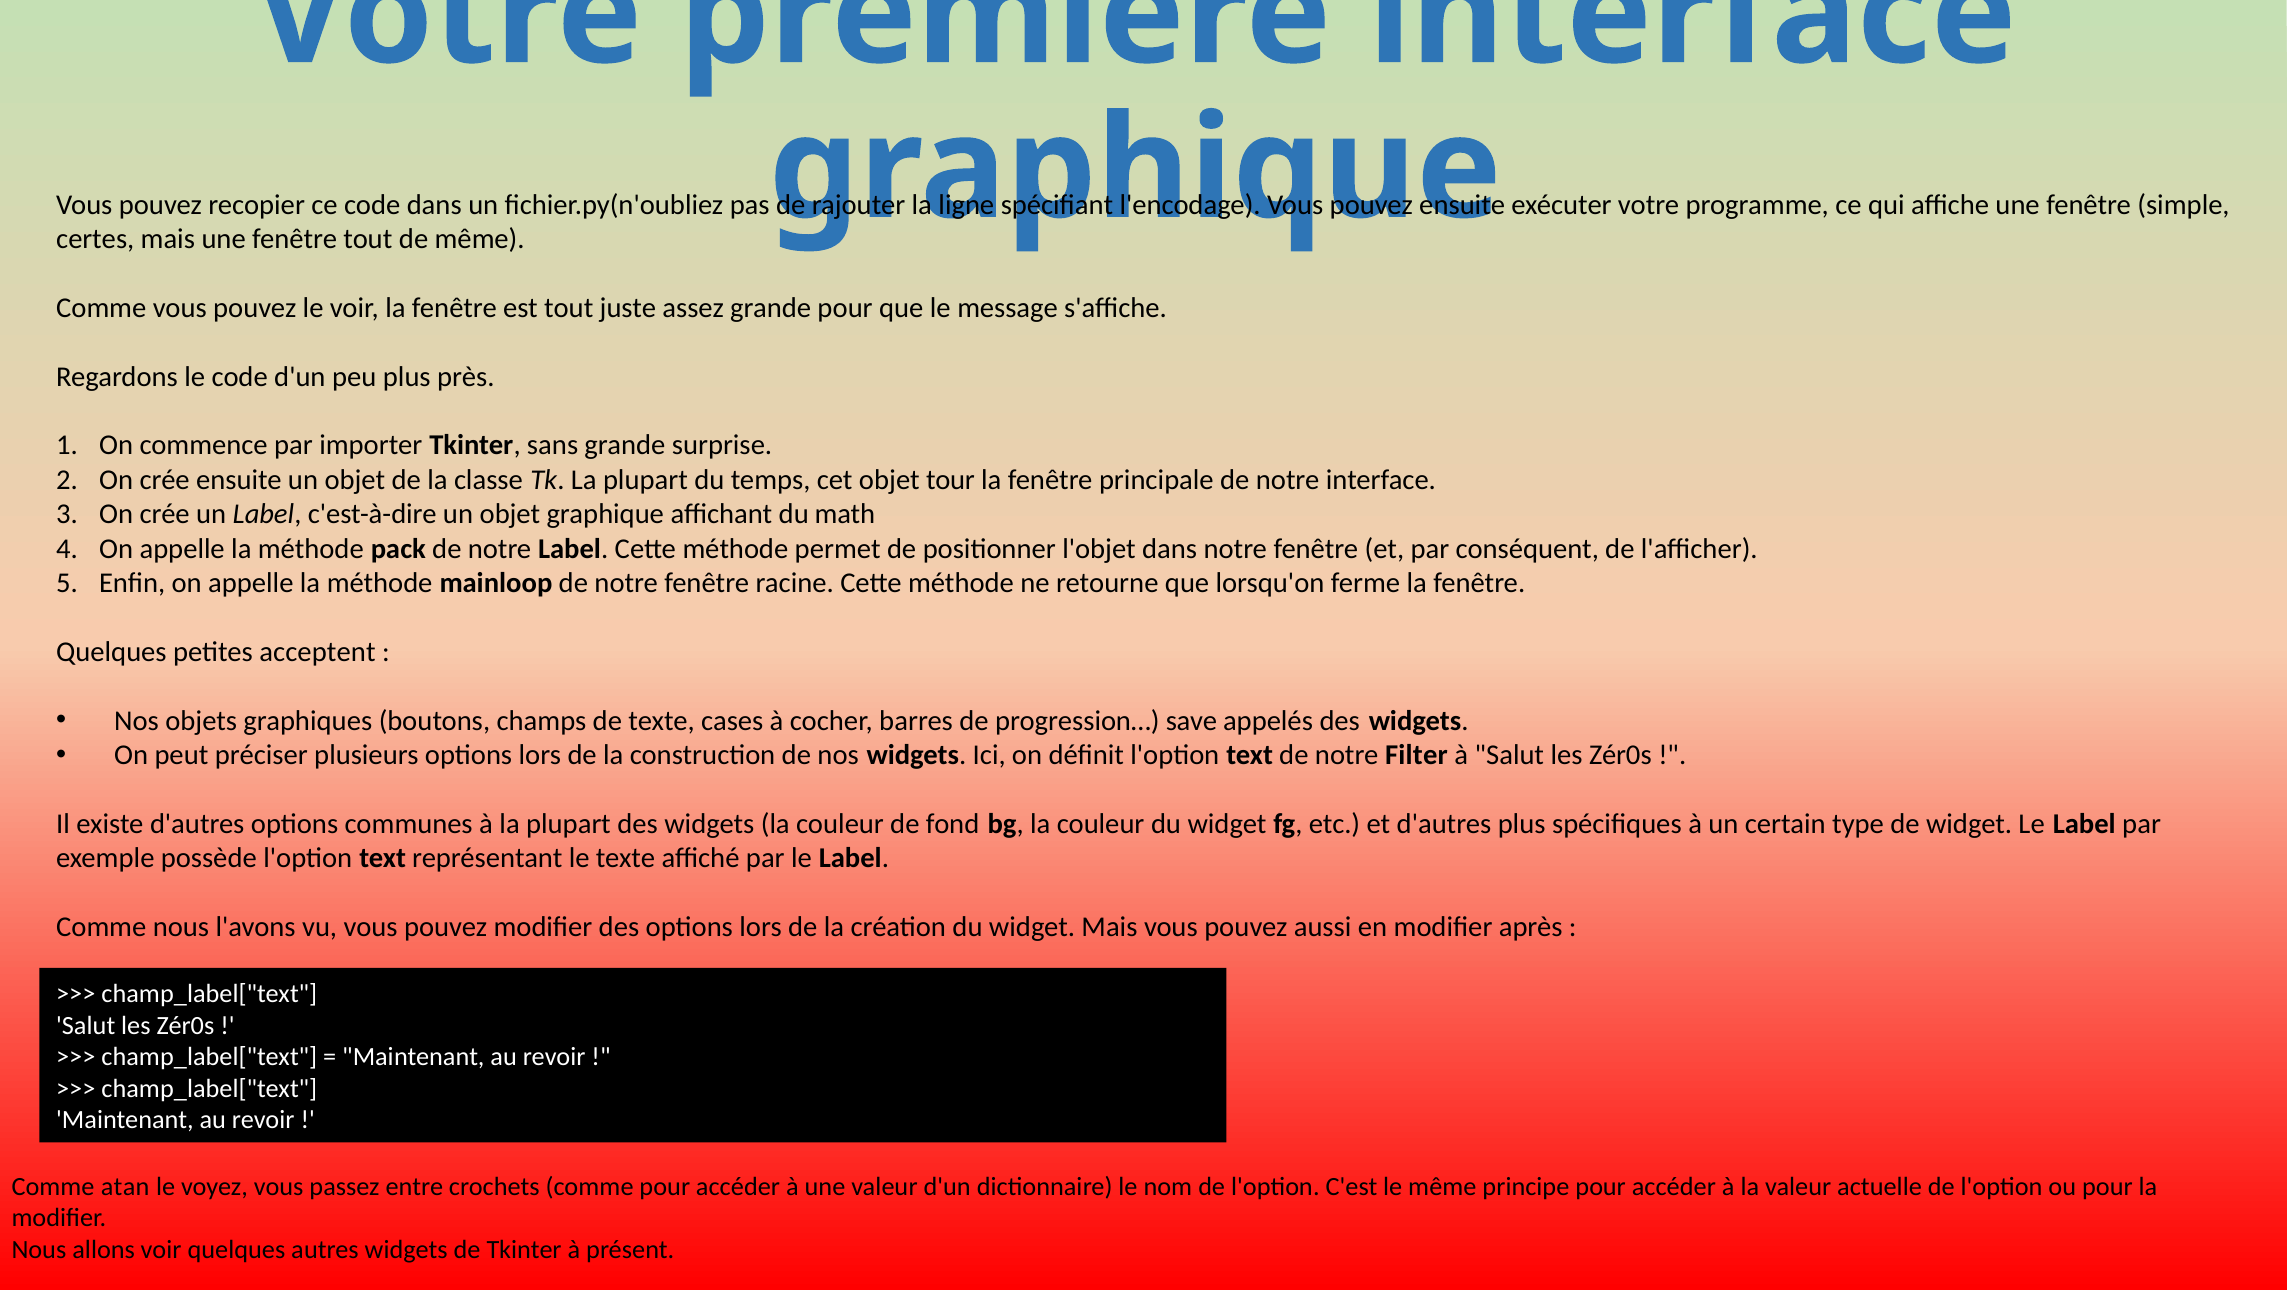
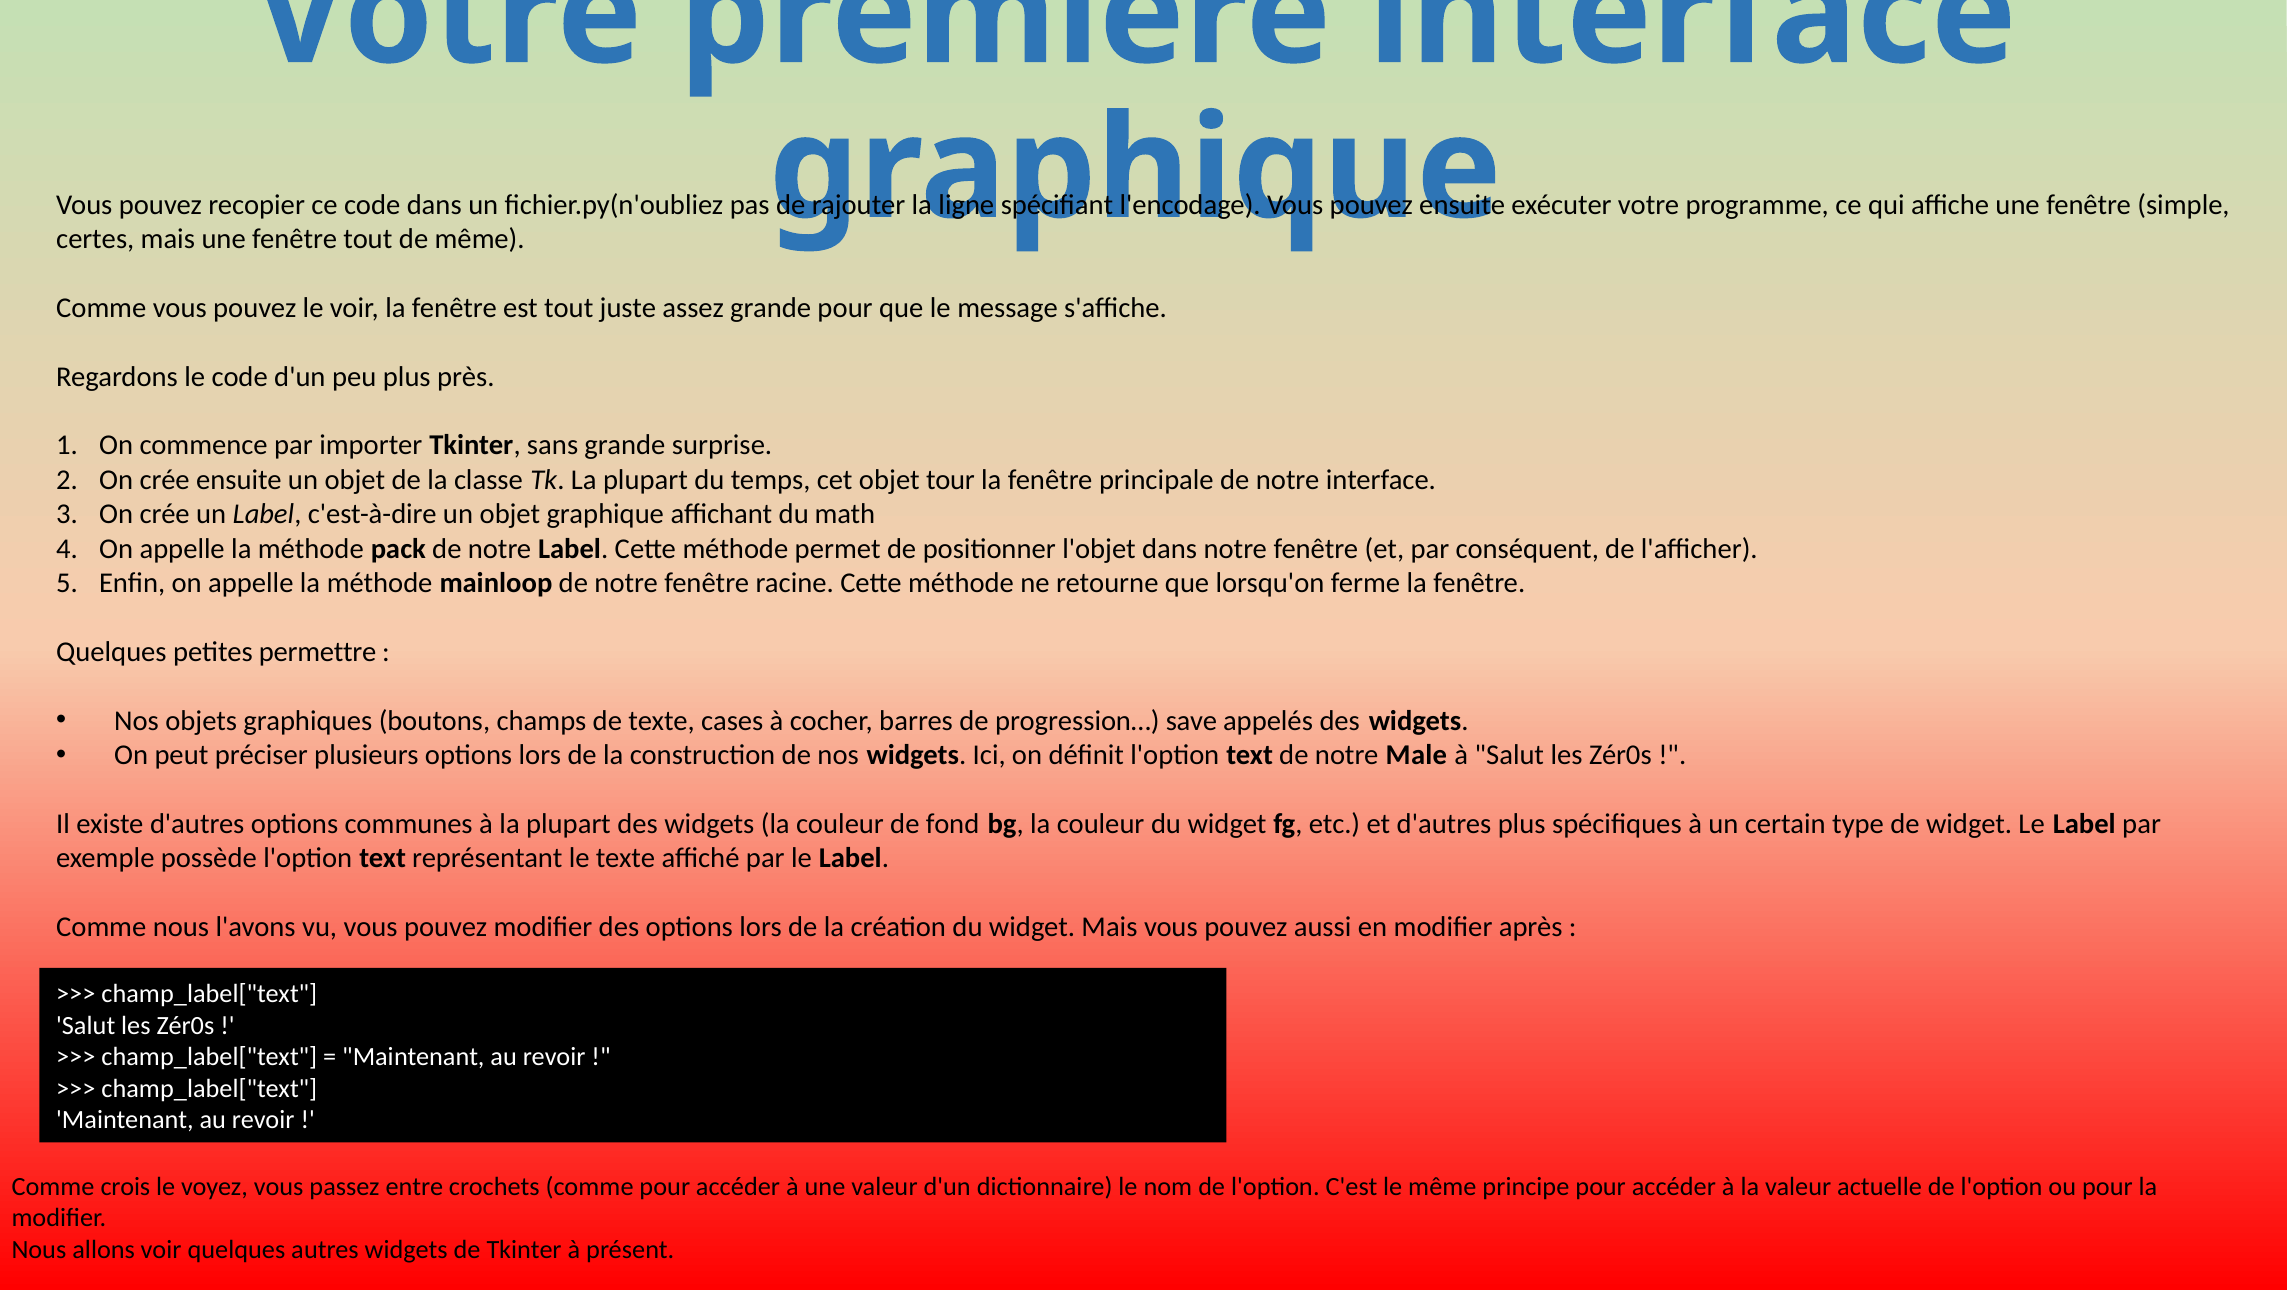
acceptent: acceptent -> permettre
Filter: Filter -> Male
atan: atan -> crois
